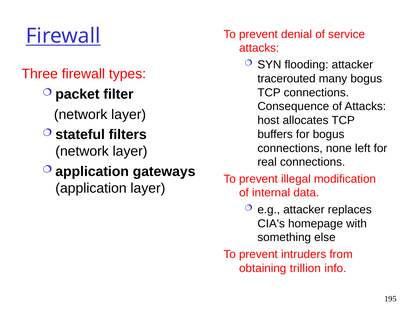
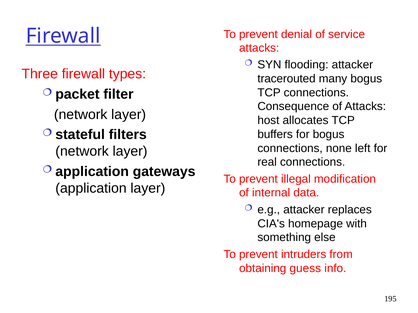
trillion: trillion -> guess
